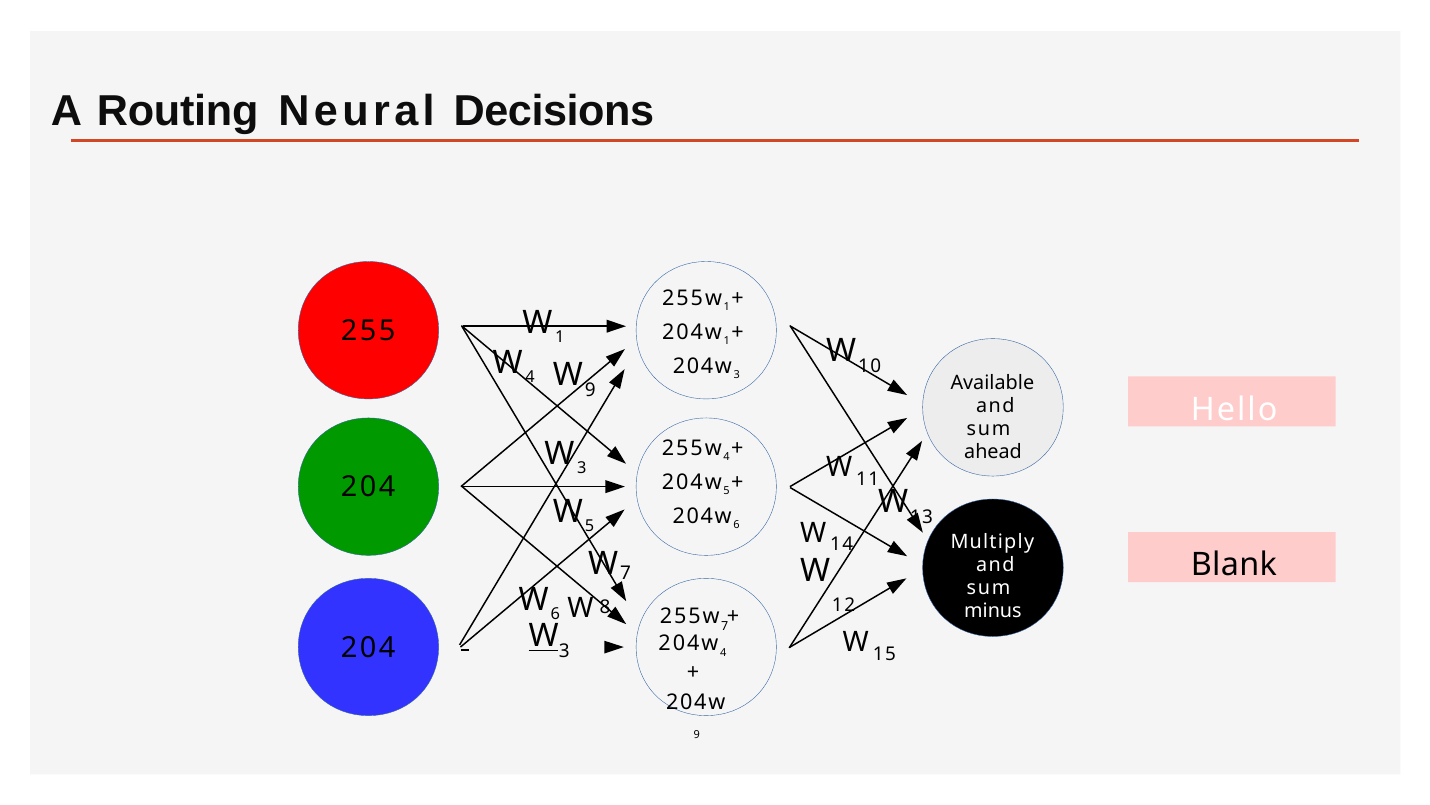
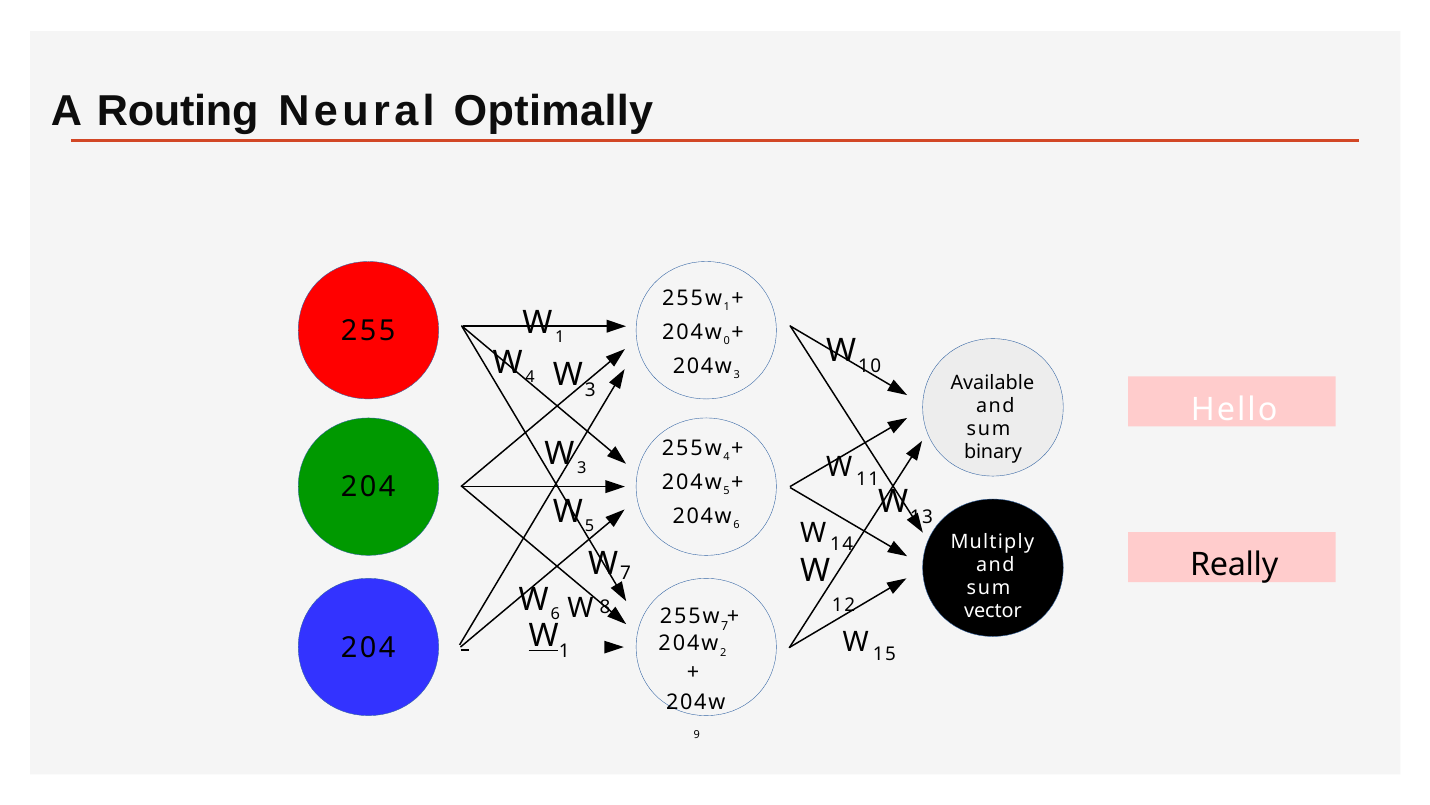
Decisions: Decisions -> Optimally
1 at (727, 341): 1 -> 0
9 at (590, 390): 9 -> 3
ahead: ahead -> binary
Blank: Blank -> Really
minus: minus -> vector
3 at (564, 651): 3 -> 1
4 at (723, 652): 4 -> 2
